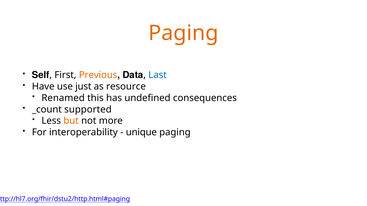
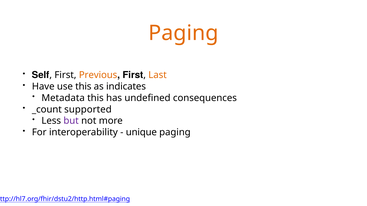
Data at (133, 75): Data -> First
Last colour: blue -> orange
use just: just -> this
resource: resource -> indicates
Renamed: Renamed -> Metadata
but colour: orange -> purple
